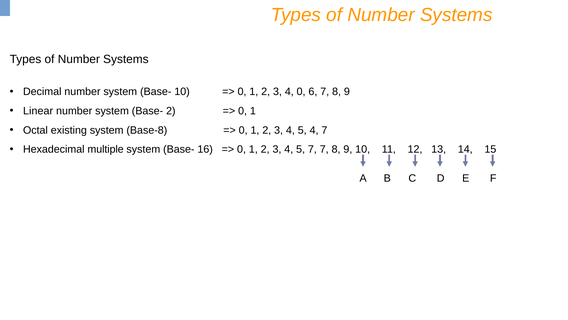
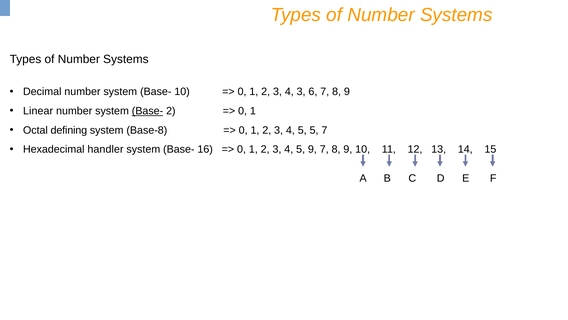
4 0: 0 -> 3
Base- at (147, 111) underline: none -> present
existing: existing -> defining
5 4: 4 -> 5
multiple: multiple -> handler
5 7: 7 -> 9
